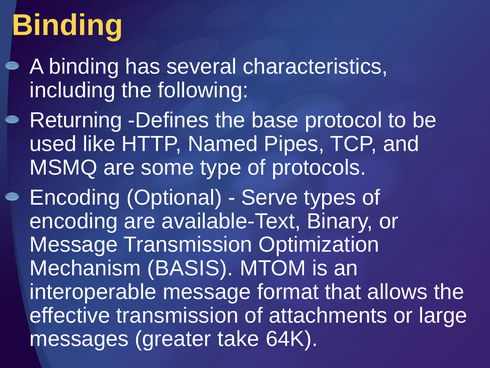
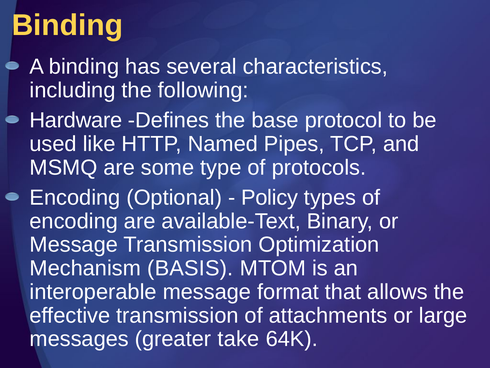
Returning: Returning -> Hardware
Serve: Serve -> Policy
